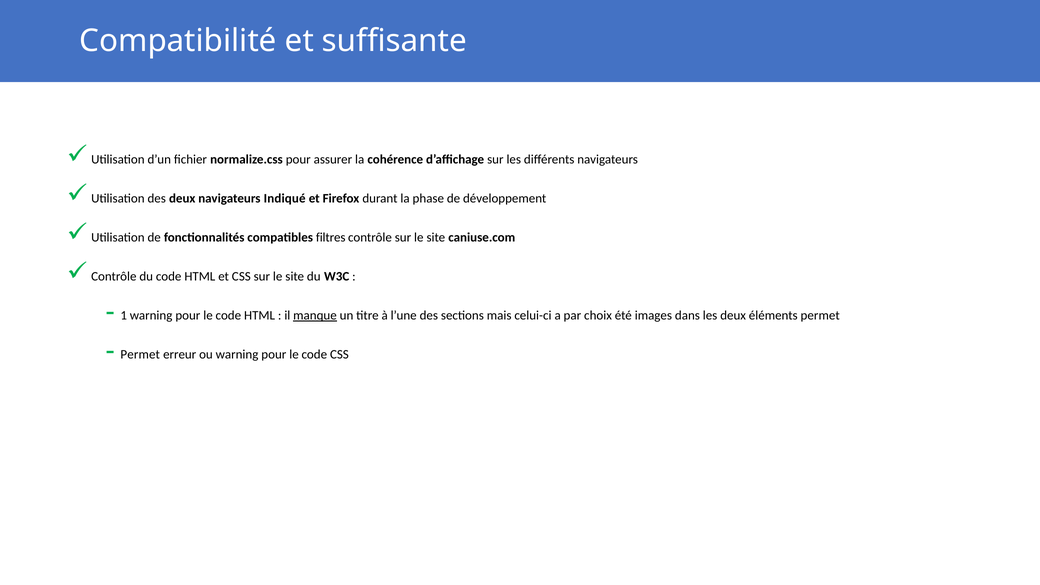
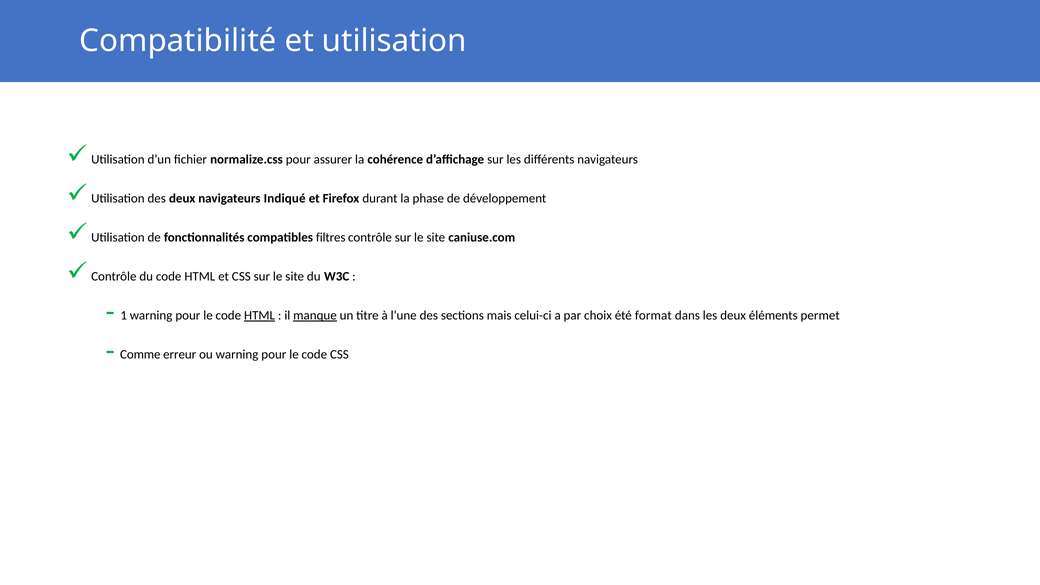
et suffisante: suffisante -> utilisation
HTML at (260, 315) underline: none -> present
images: images -> format
Permet at (140, 354): Permet -> Comme
